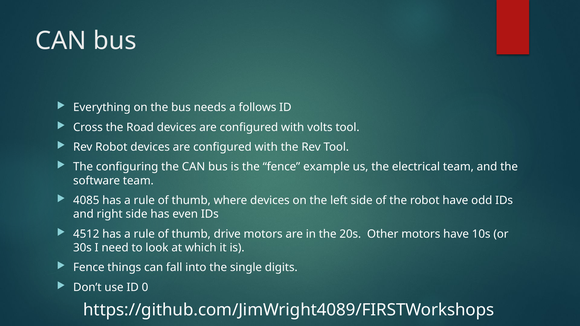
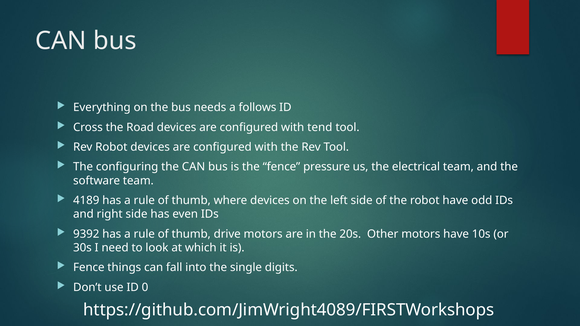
volts: volts -> tend
example: example -> pressure
4085: 4085 -> 4189
4512: 4512 -> 9392
